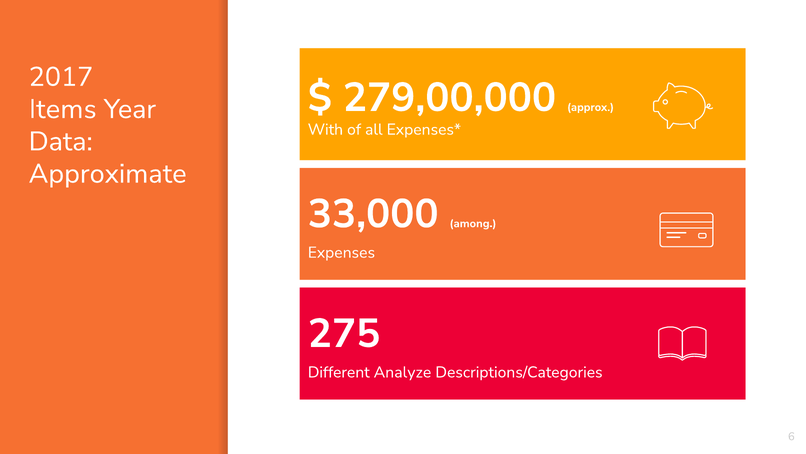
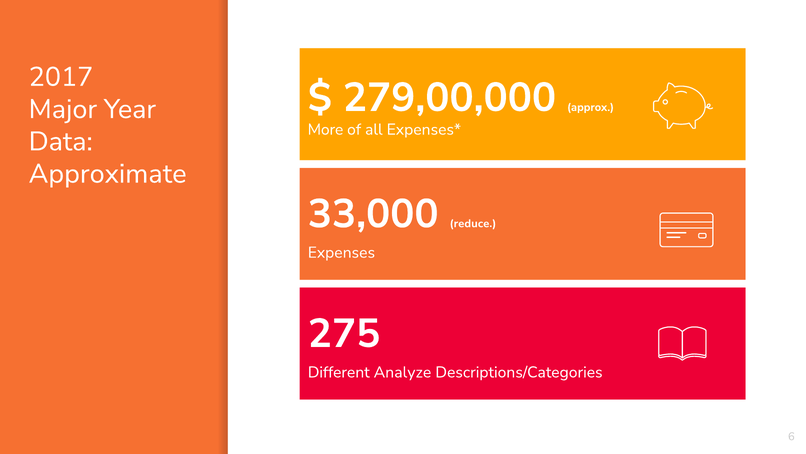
Items: Items -> Major
With: With -> More
among: among -> reduce
